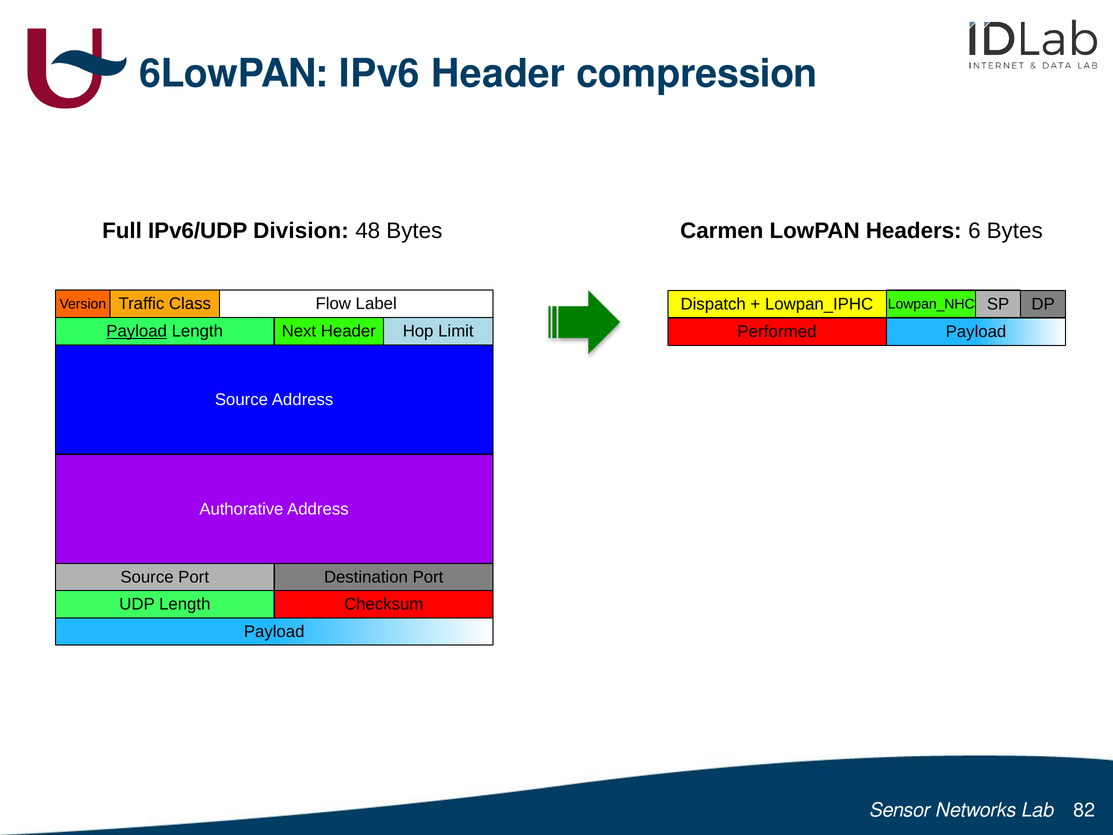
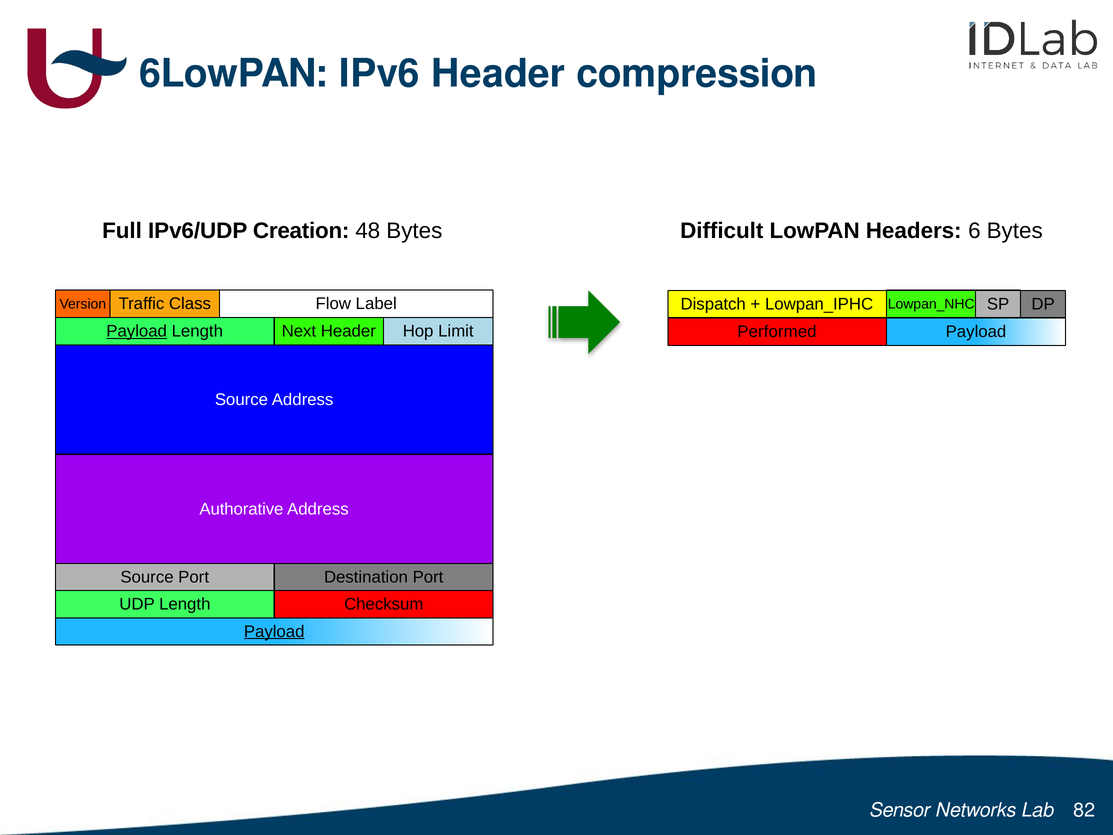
Division: Division -> Creation
Carmen: Carmen -> Difficult
Payload at (274, 631) underline: none -> present
